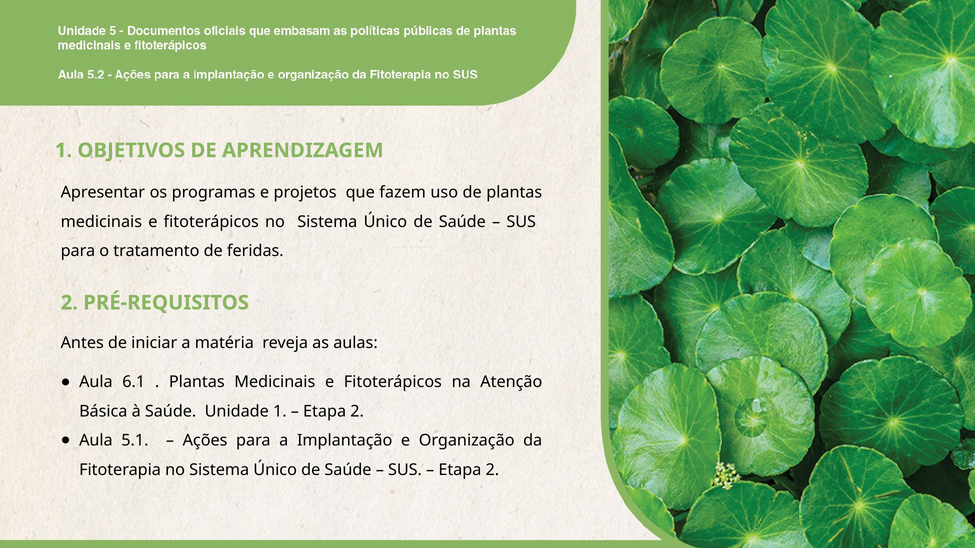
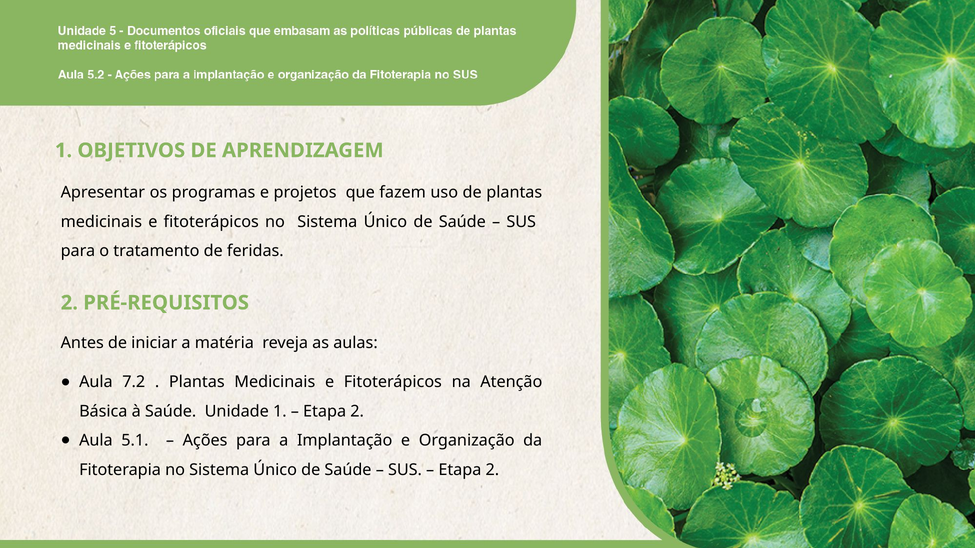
6.1: 6.1 -> 7.2
